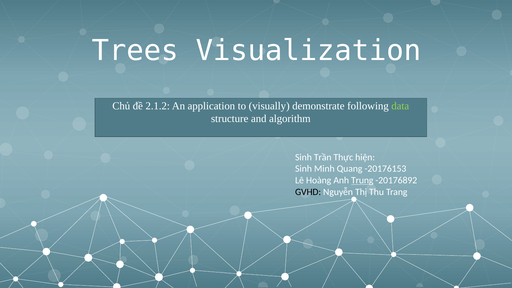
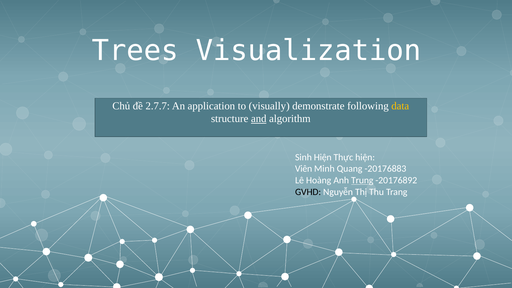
2.1.2: 2.1.2 -> 2.7.7
data colour: light green -> yellow
and underline: none -> present
Sinh Trần: Trần -> Hiện
Sinh at (304, 169): Sinh -> Viên
-20176153: -20176153 -> -20176883
